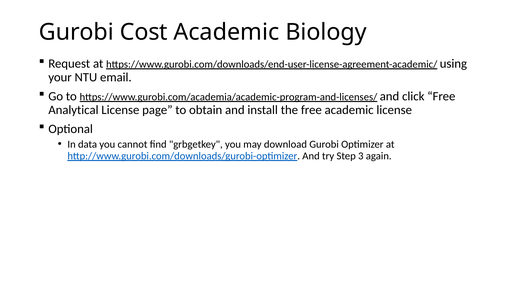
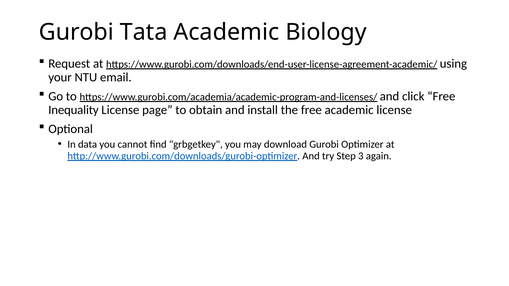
Cost: Cost -> Tata
Analytical: Analytical -> Inequality
